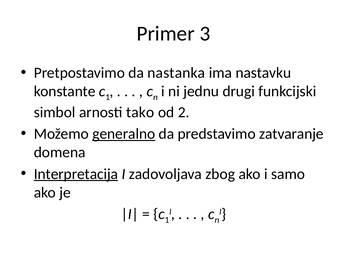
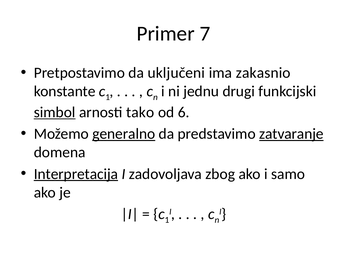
3: 3 -> 7
nastanka: nastanka -> uključeni
nastavku: nastavku -> zakasnio
simbol underline: none -> present
2: 2 -> 6
zatvaranje underline: none -> present
